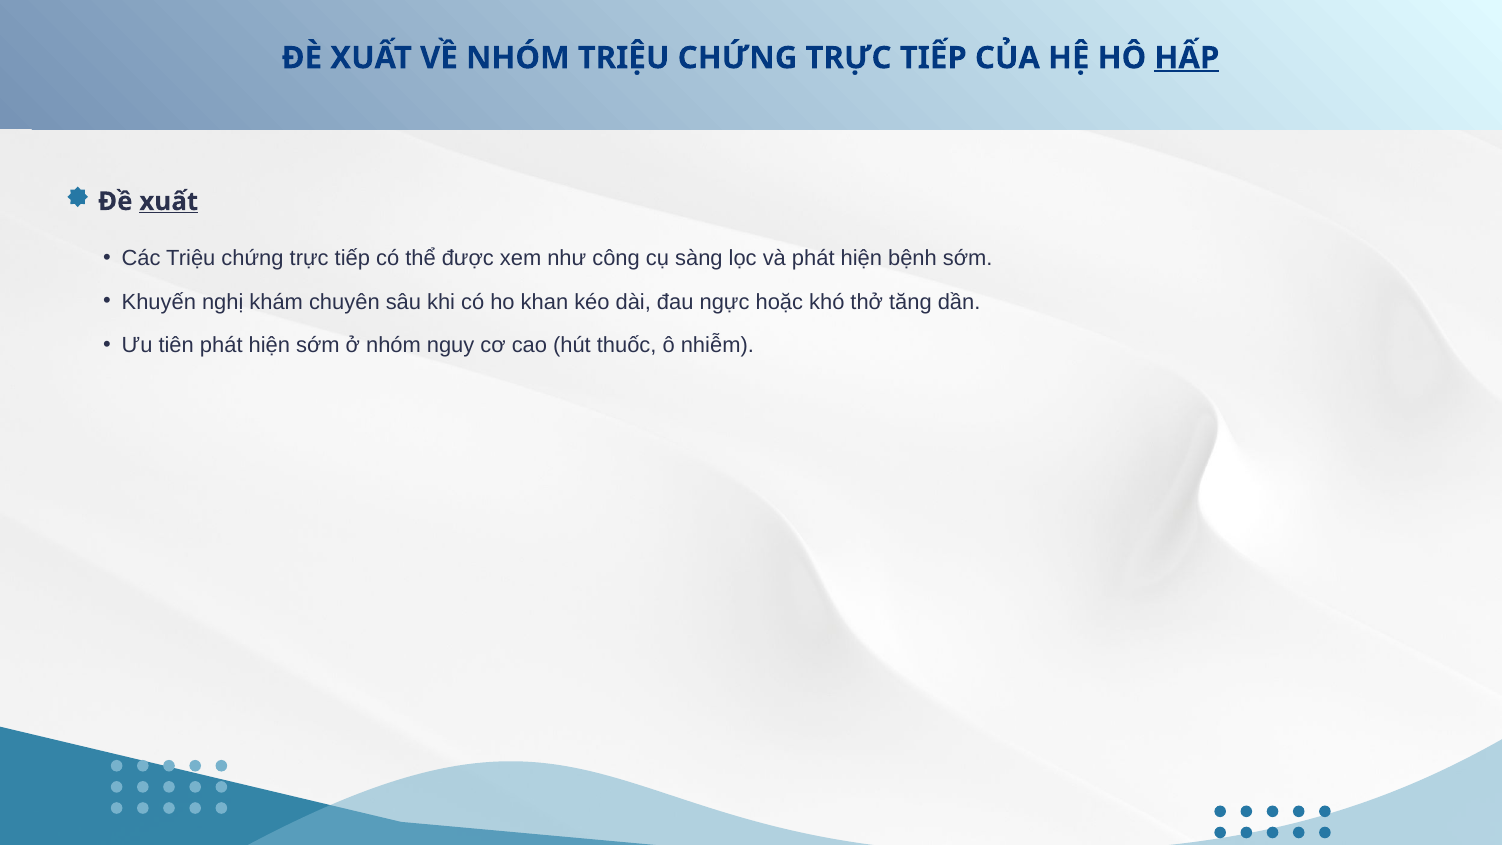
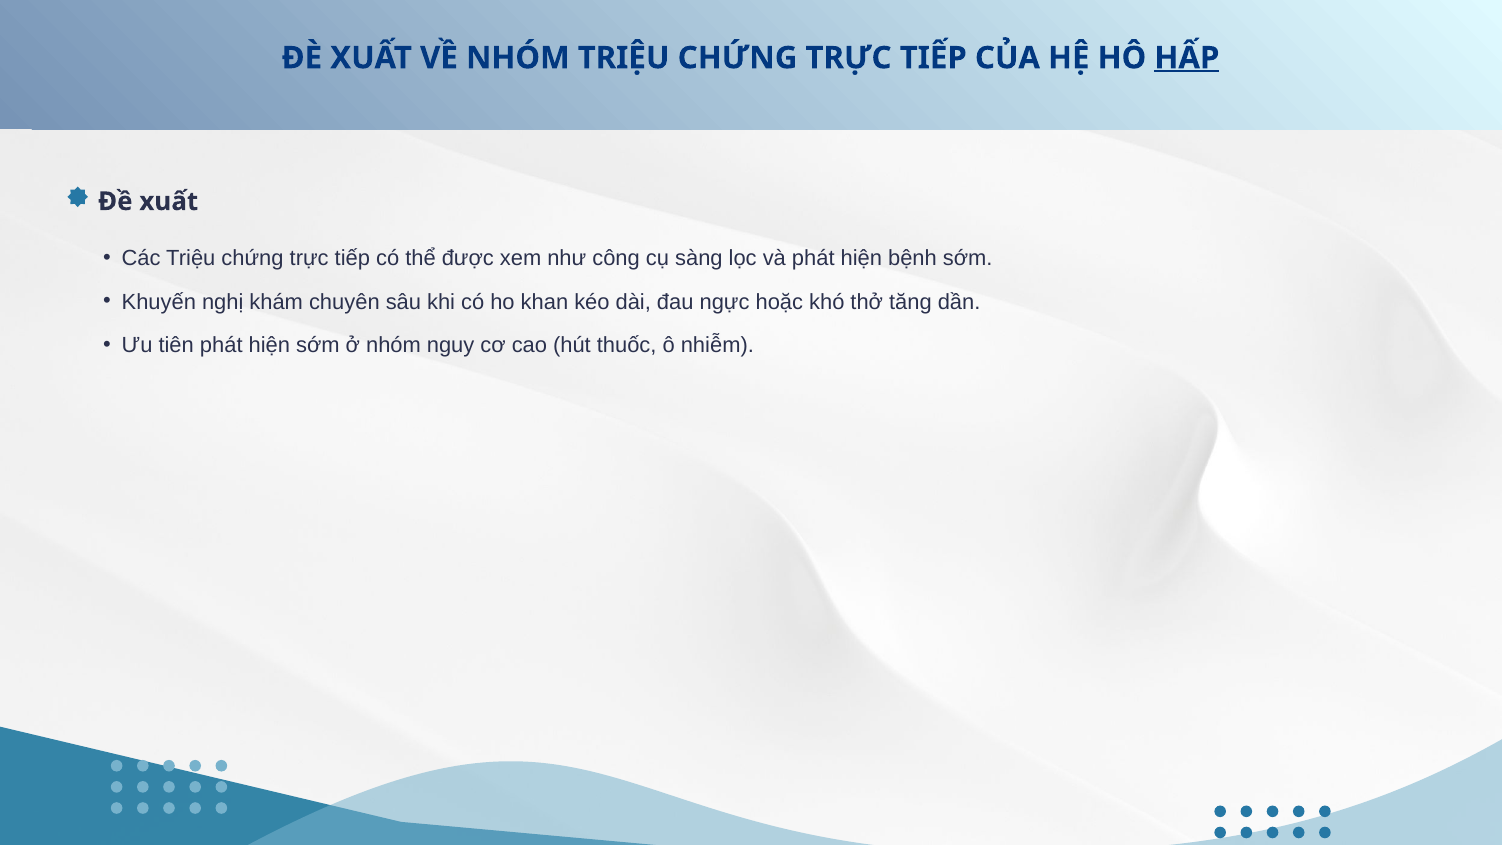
xuất at (169, 201) underline: present -> none
